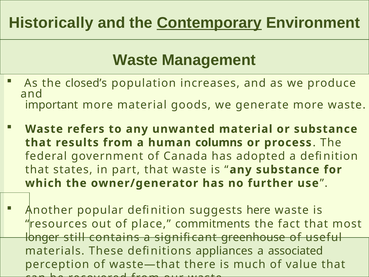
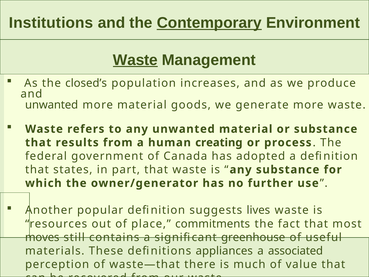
Historically: Historically -> Institutions
Waste at (135, 60) underline: none -> present
important at (52, 105): important -> unwanted
columns: columns -> creating
here: here -> lives
longer: longer -> moves
